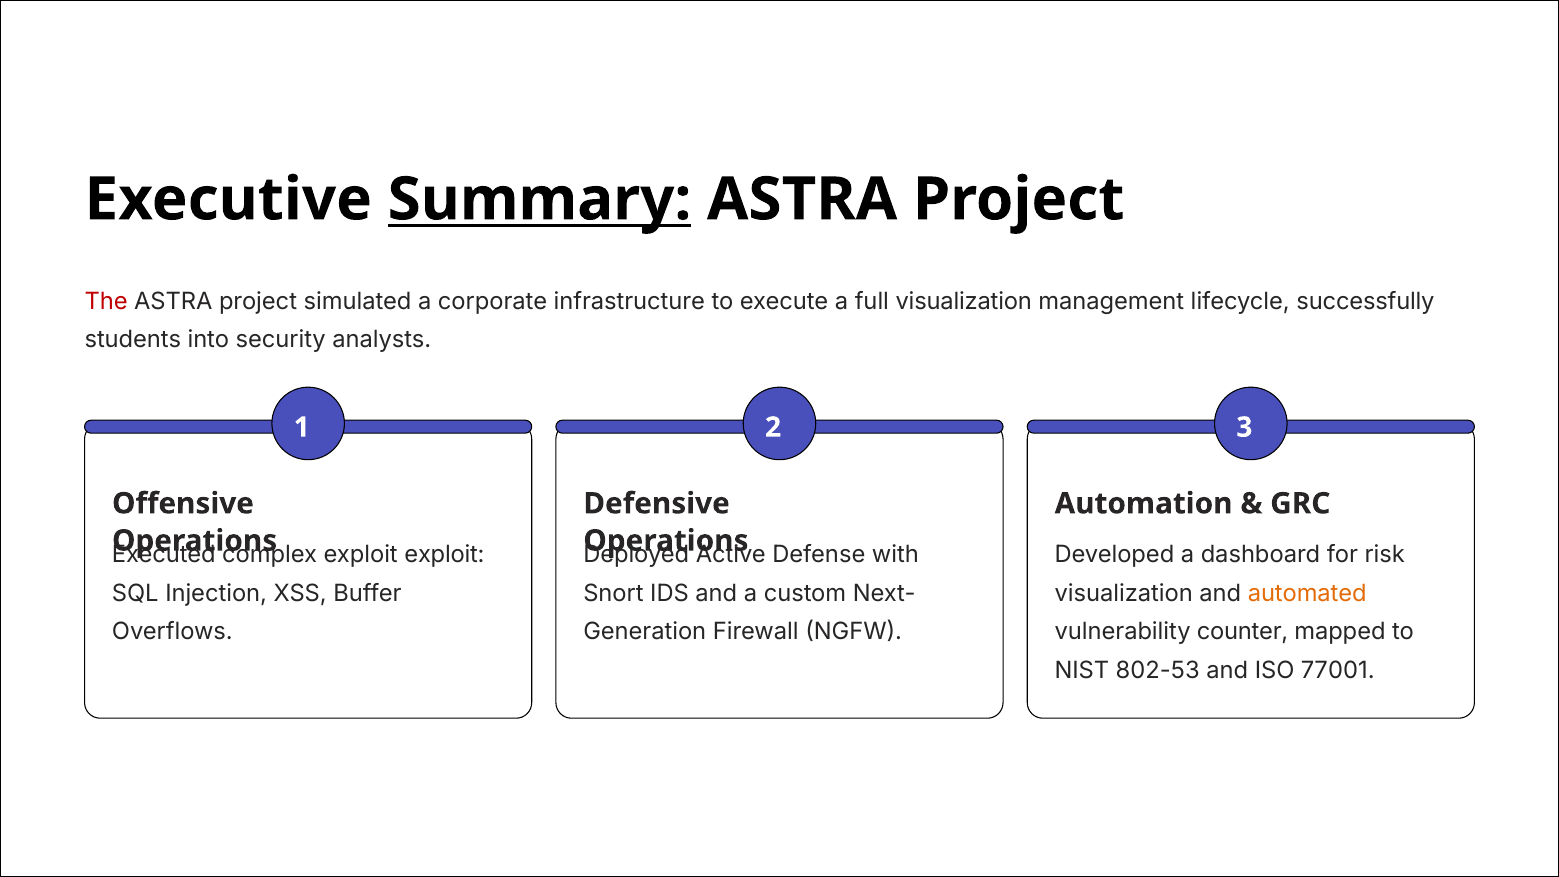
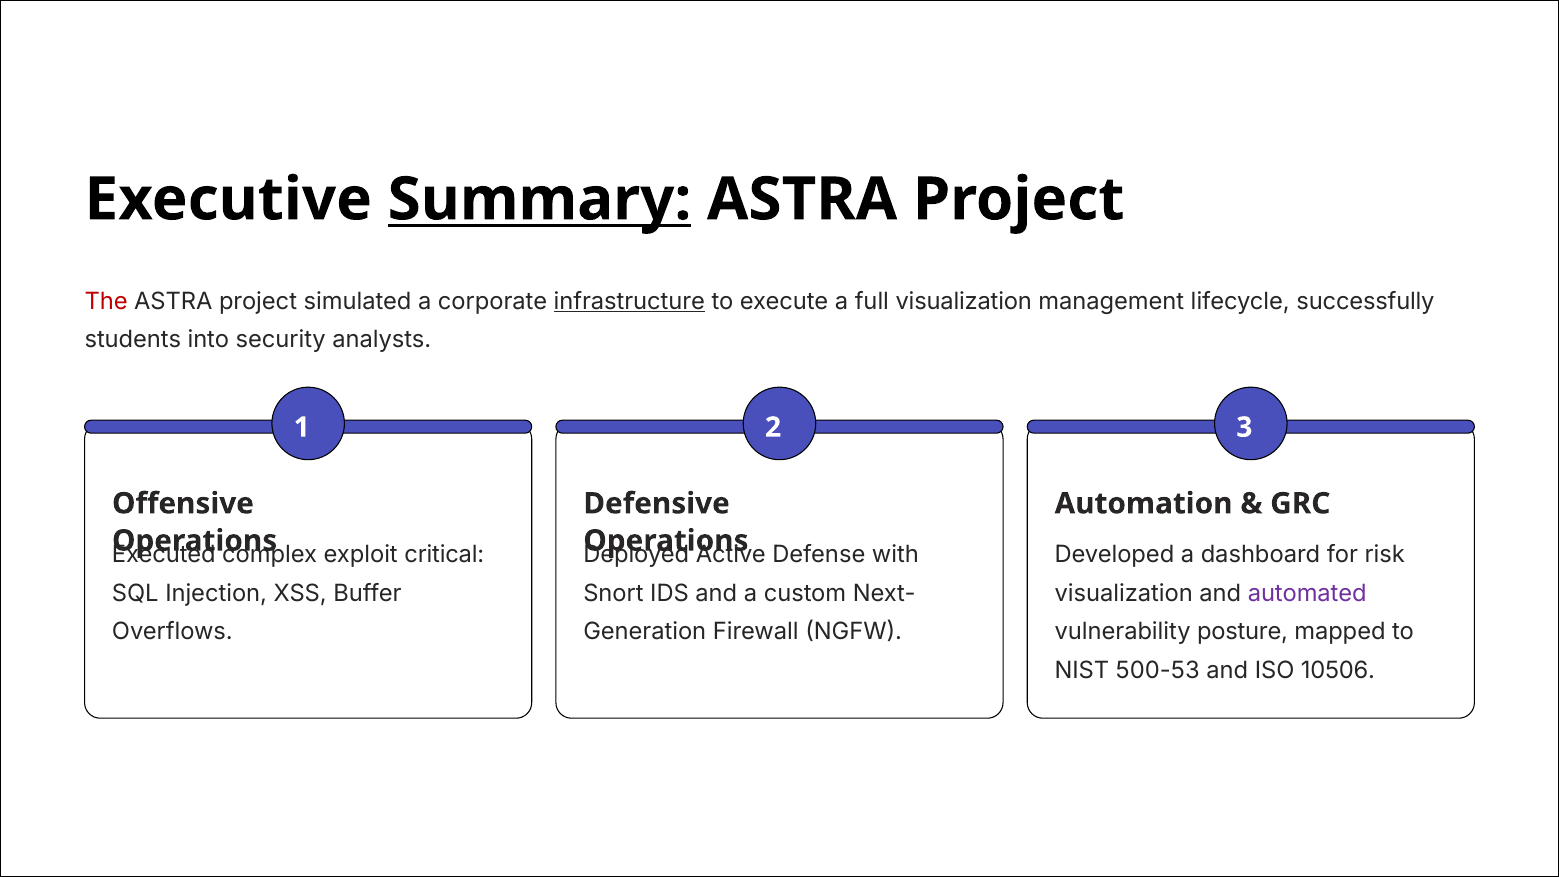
infrastructure underline: none -> present
exploit exploit: exploit -> critical
automated colour: orange -> purple
counter: counter -> posture
802-53: 802-53 -> 500-53
77001: 77001 -> 10506
